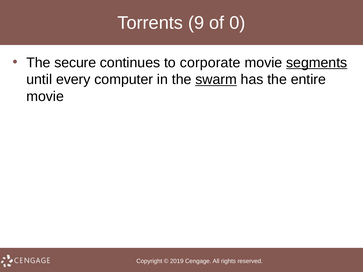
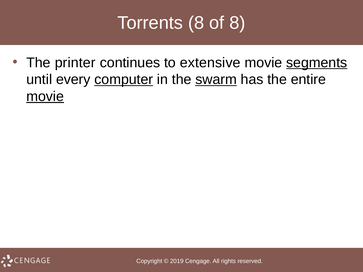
Torrents 9: 9 -> 8
of 0: 0 -> 8
secure: secure -> printer
corporate: corporate -> extensive
computer underline: none -> present
movie at (45, 96) underline: none -> present
